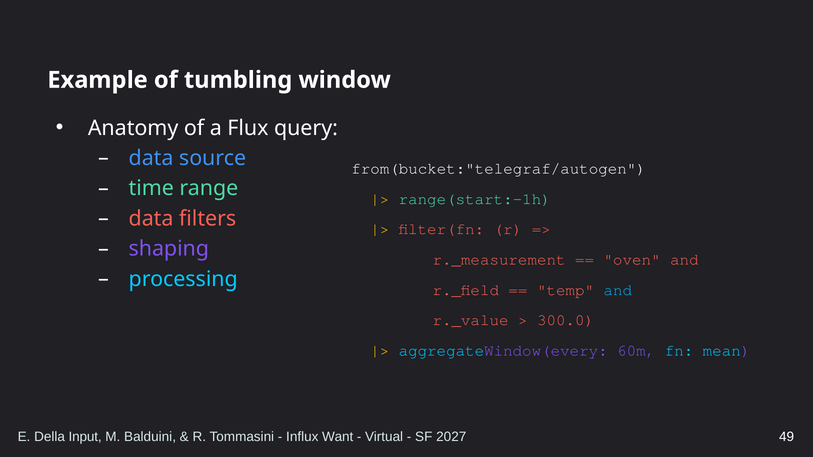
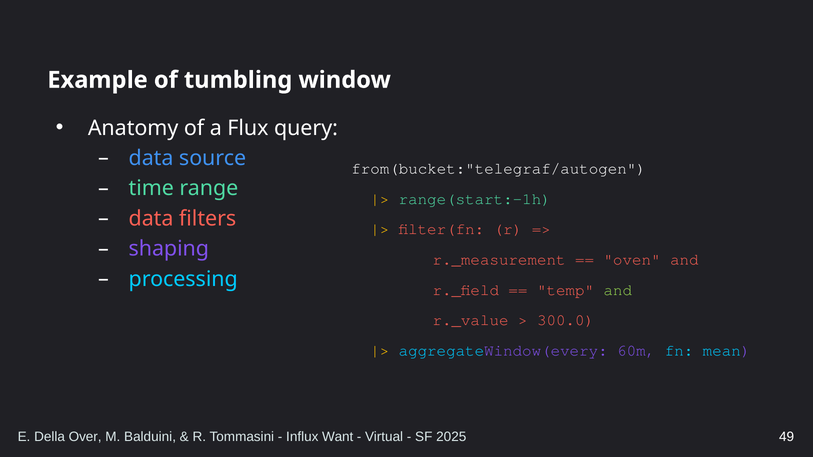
and at (618, 290) colour: light blue -> light green
Input: Input -> Over
2027: 2027 -> 2025
